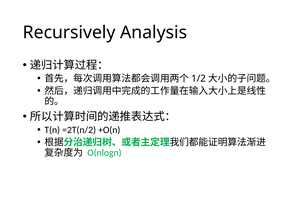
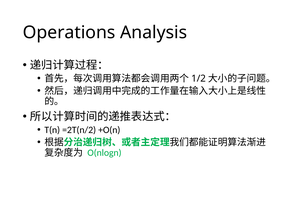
Recursively: Recursively -> Operations
